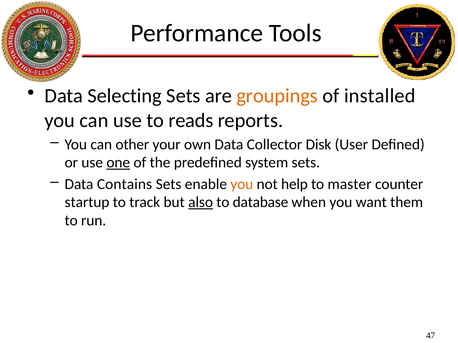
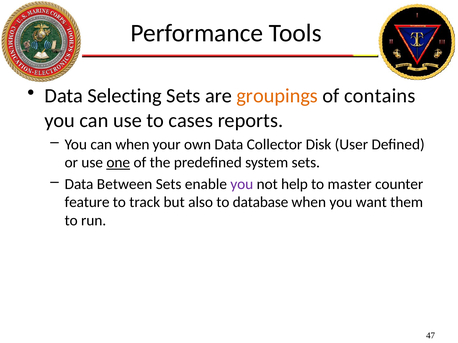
installed: installed -> contains
reads: reads -> cases
can other: other -> when
Contains: Contains -> Between
you at (242, 184) colour: orange -> purple
startup: startup -> feature
also underline: present -> none
